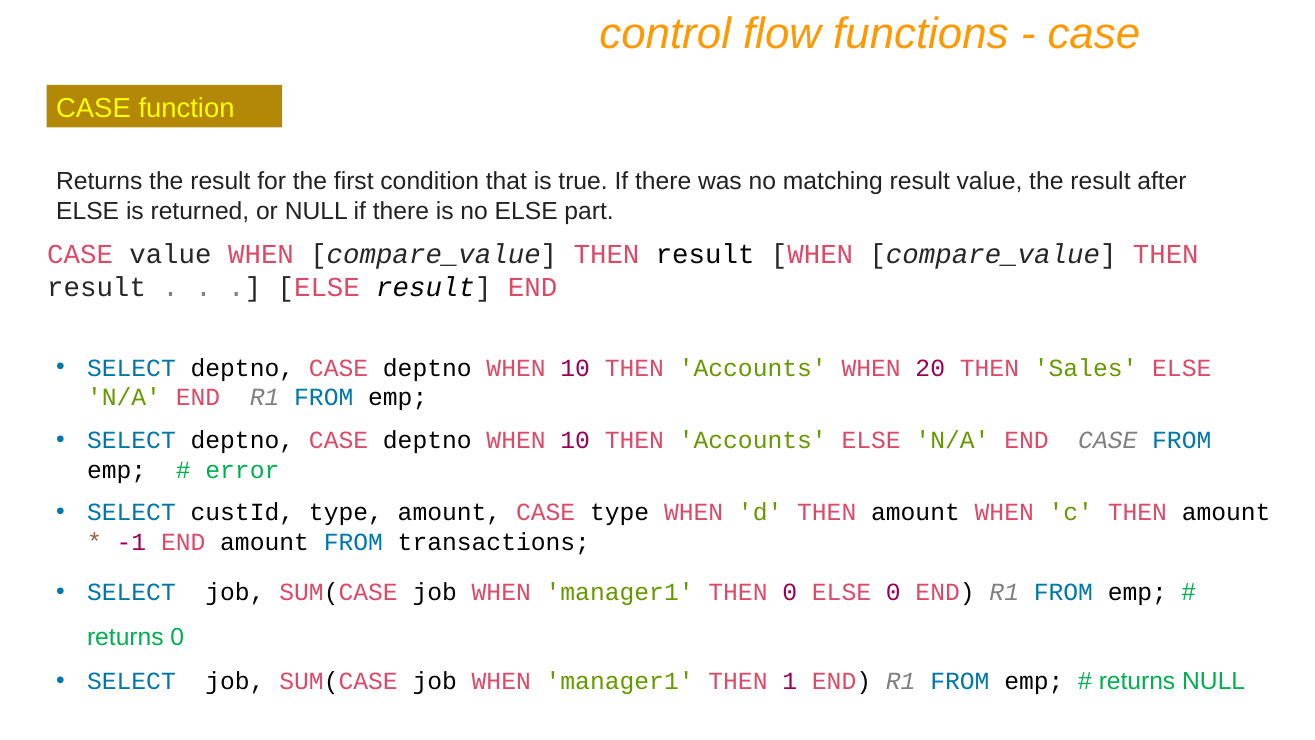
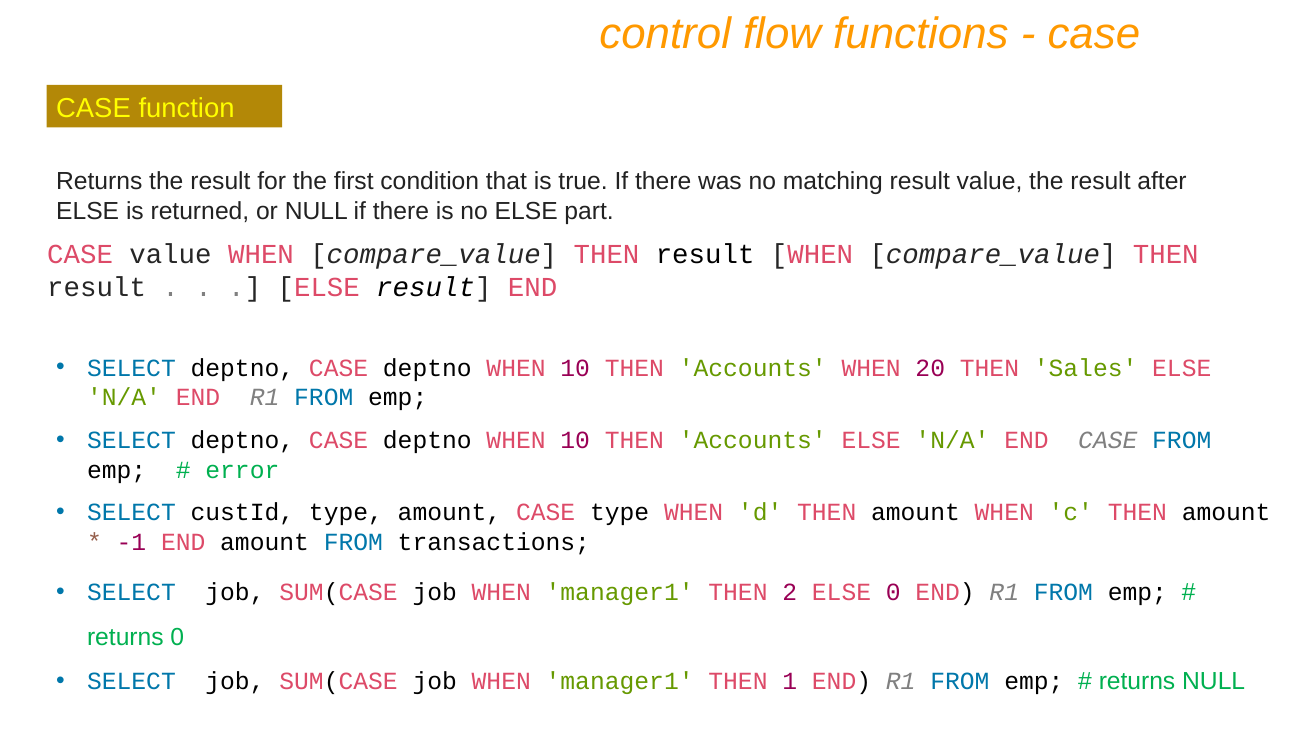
THEN 0: 0 -> 2
